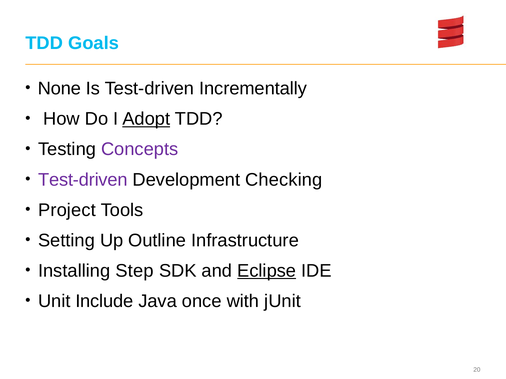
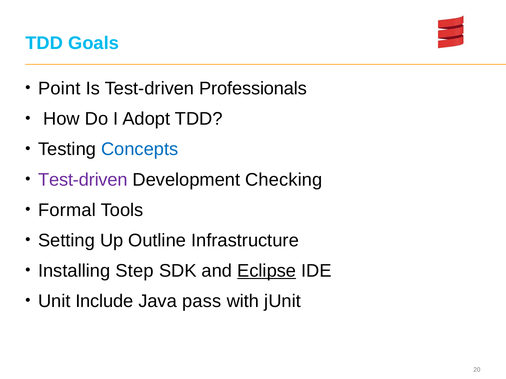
None: None -> Point
Incrementally: Incrementally -> Professionals
Adopt underline: present -> none
Concepts colour: purple -> blue
Project: Project -> Formal
once: once -> pass
